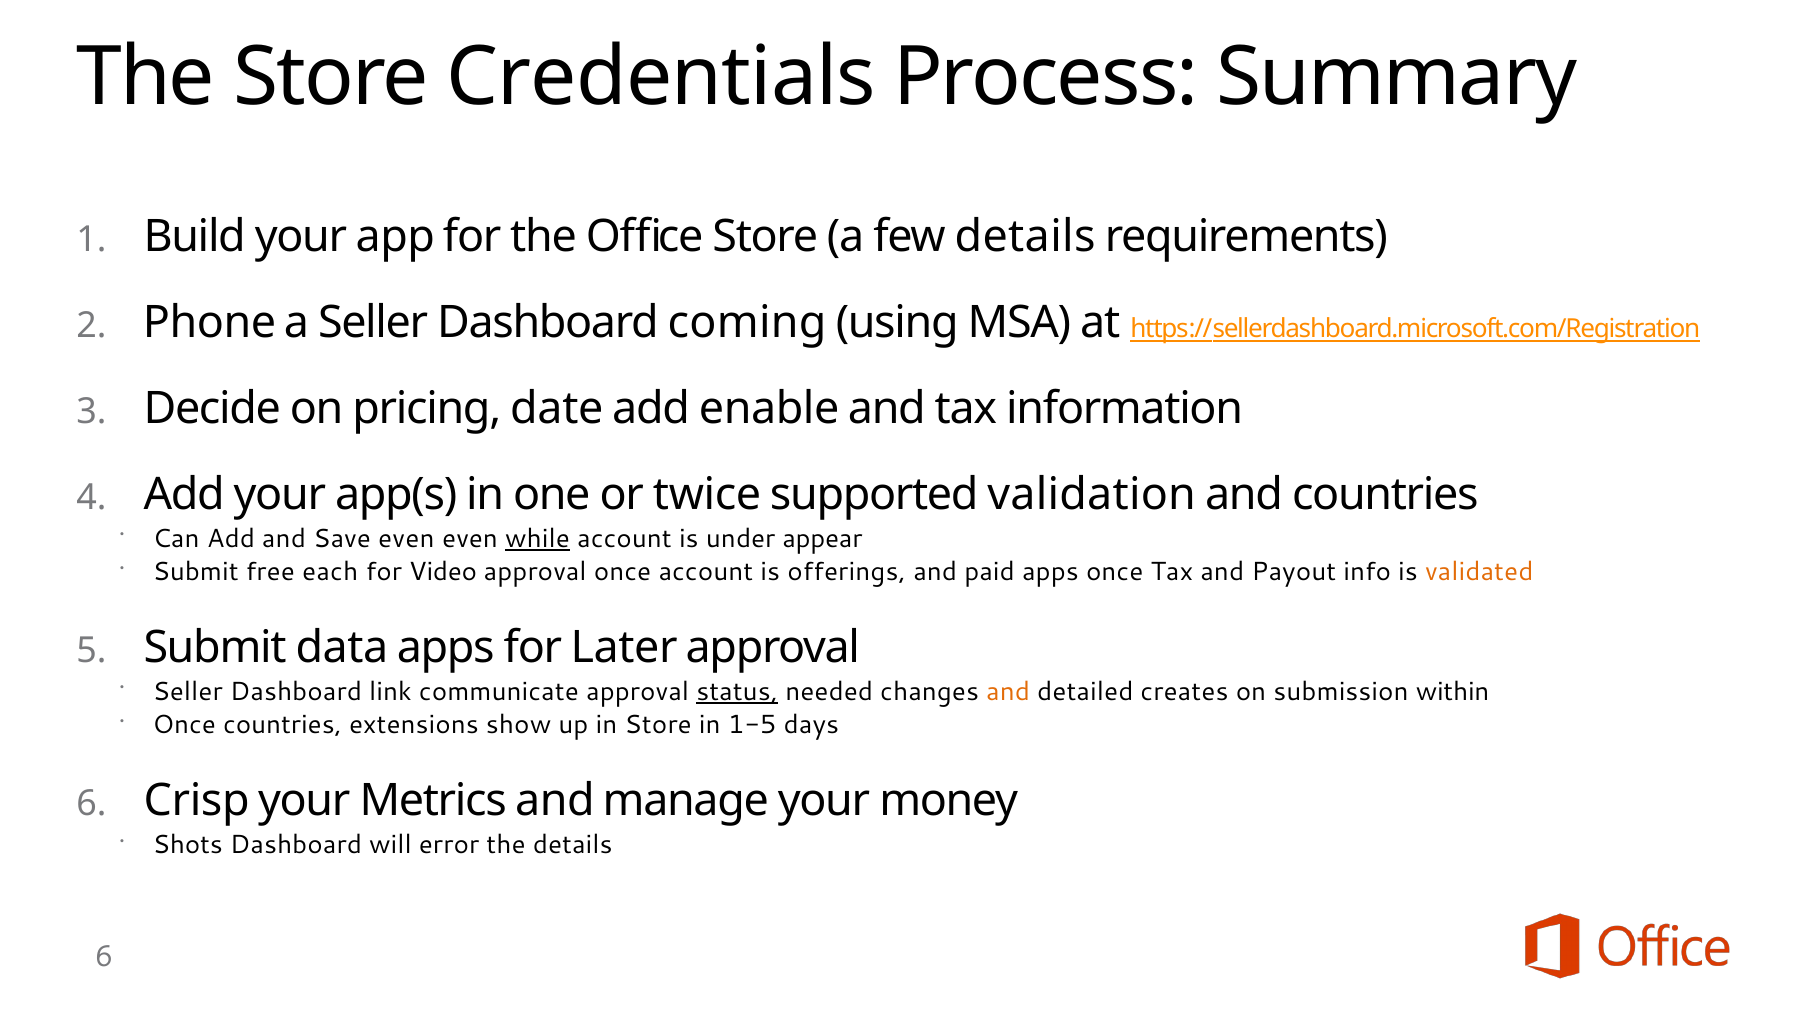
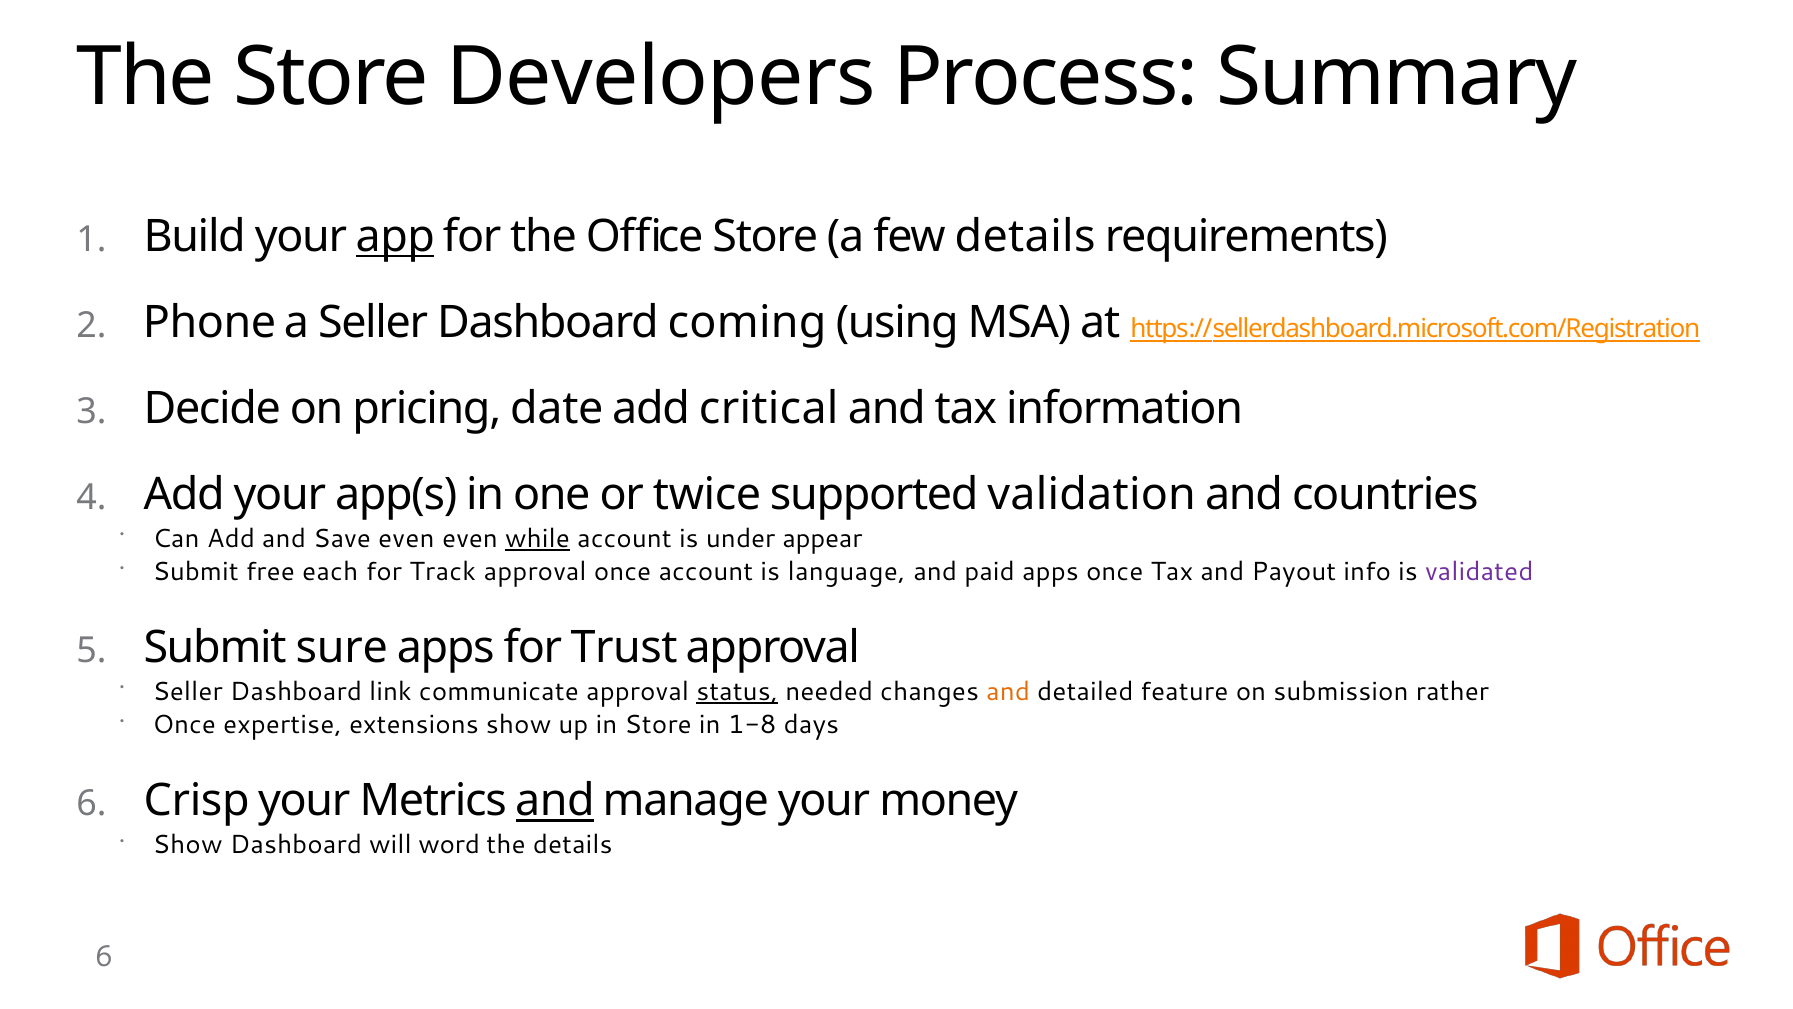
Credentials: Credentials -> Developers
app underline: none -> present
enable: enable -> critical
Video: Video -> Track
offerings: offerings -> language
validated colour: orange -> purple
data: data -> sure
Later: Later -> Trust
creates: creates -> feature
within: within -> rather
Once countries: countries -> expertise
1-5: 1-5 -> 1-8
and at (555, 801) underline: none -> present
Shots at (188, 845): Shots -> Show
error: error -> word
